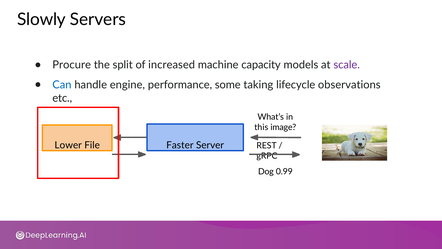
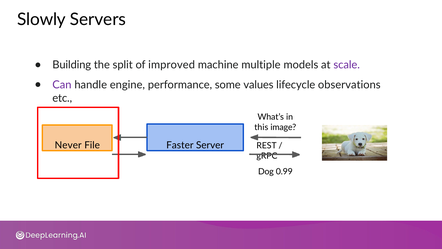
Procure: Procure -> Building
increased: increased -> improved
capacity: capacity -> multiple
Can colour: blue -> purple
taking: taking -> values
Lower: Lower -> Never
